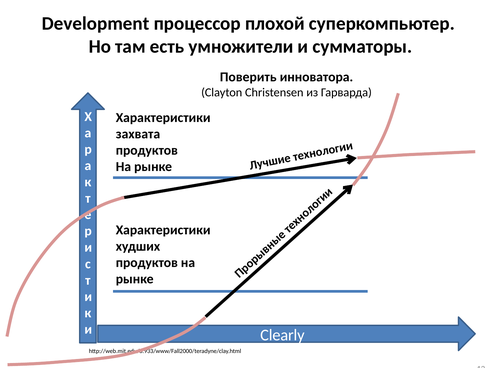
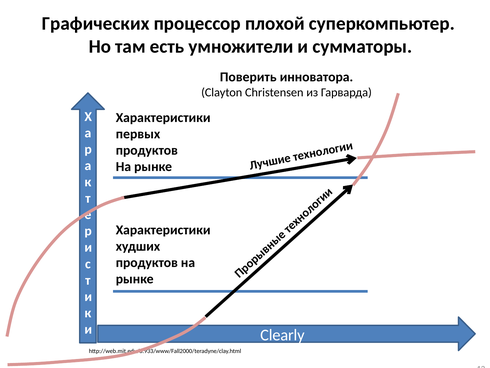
Development: Development -> Графических
захвата: захвата -> первых
